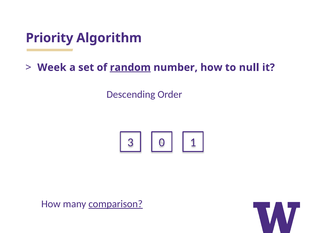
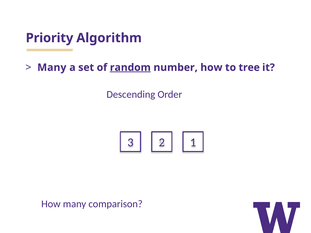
Week at (52, 68): Week -> Many
null: null -> tree
0: 0 -> 2
comparison underline: present -> none
